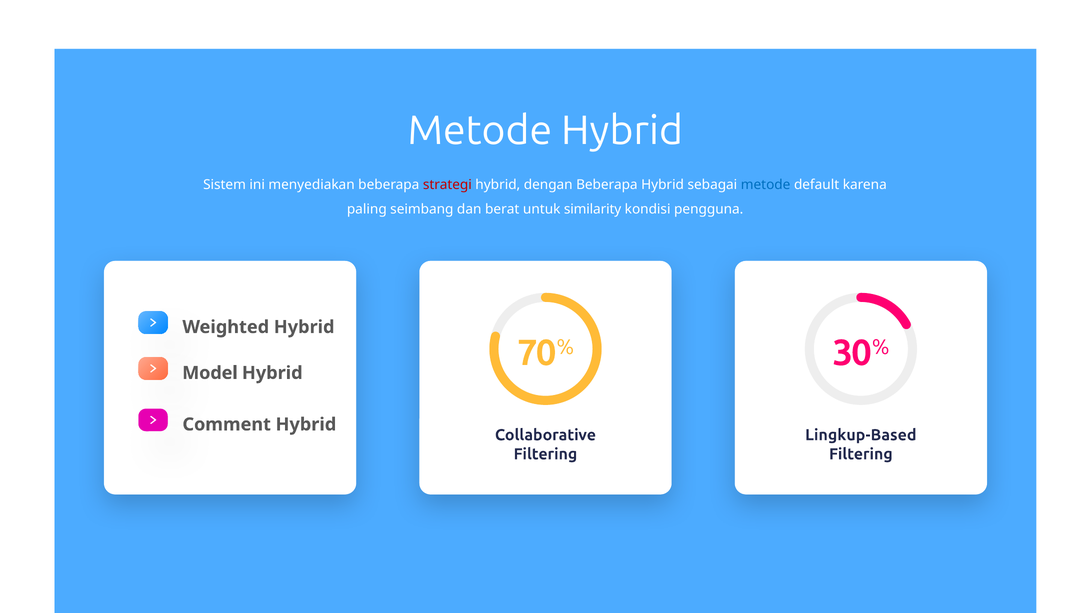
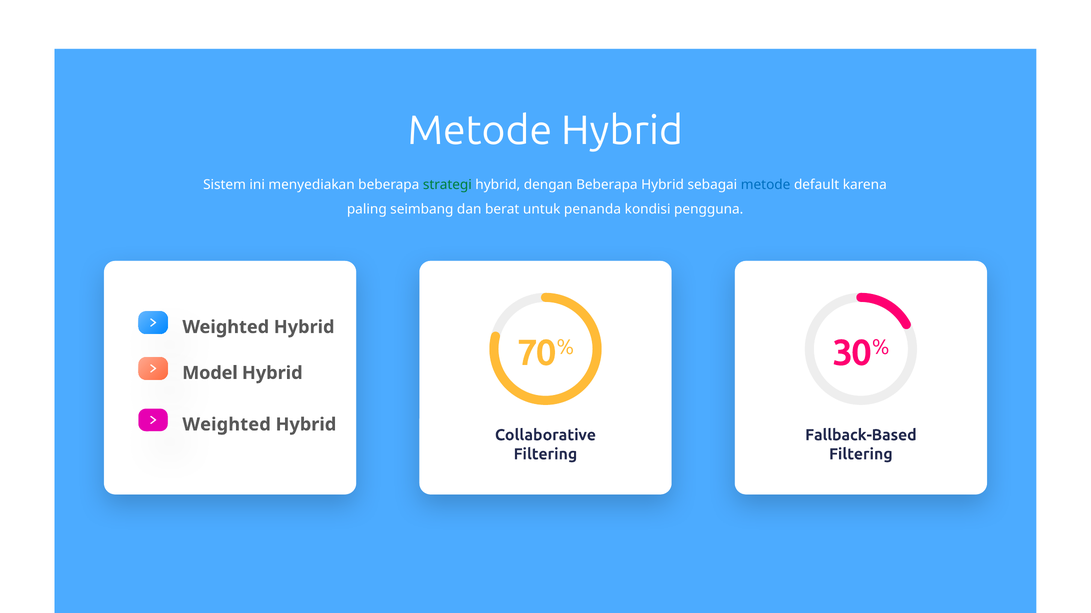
strategi colour: red -> green
similarity: similarity -> penanda
Comment at (227, 425): Comment -> Weighted
Lingkup-Based: Lingkup-Based -> Fallback-Based
